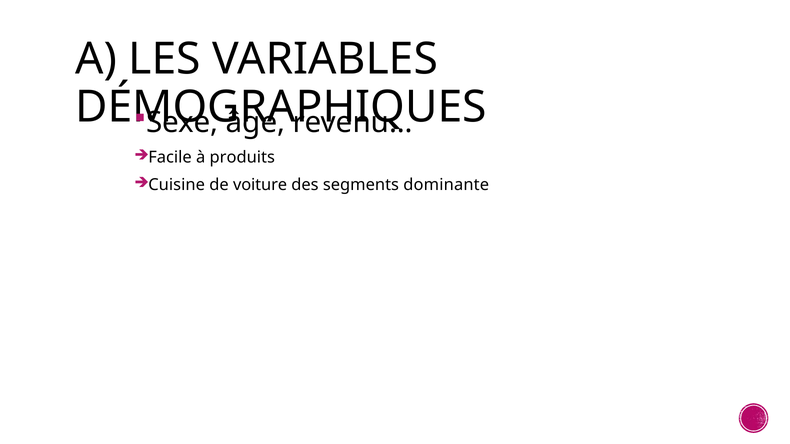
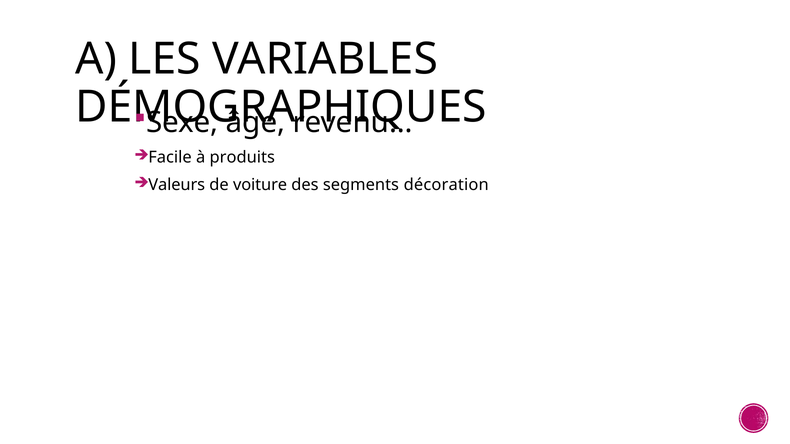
Cuisine: Cuisine -> Valeurs
dominante: dominante -> décoration
